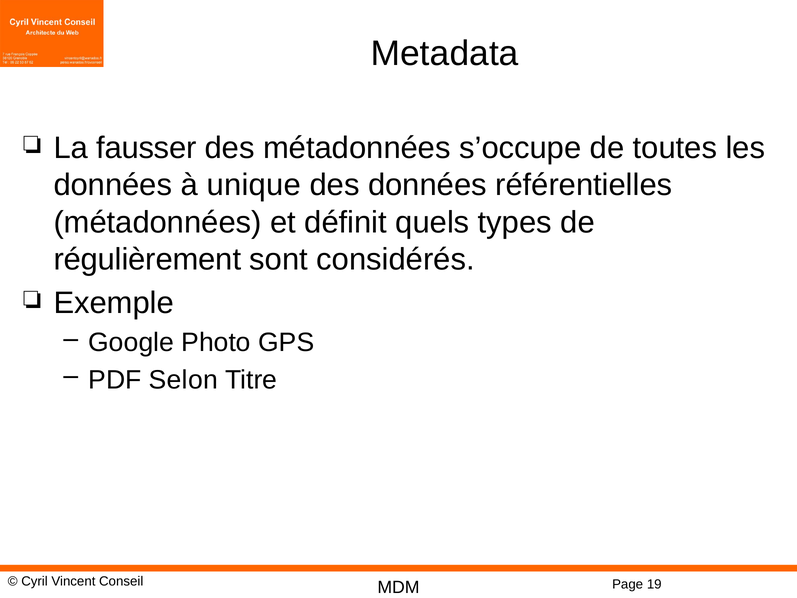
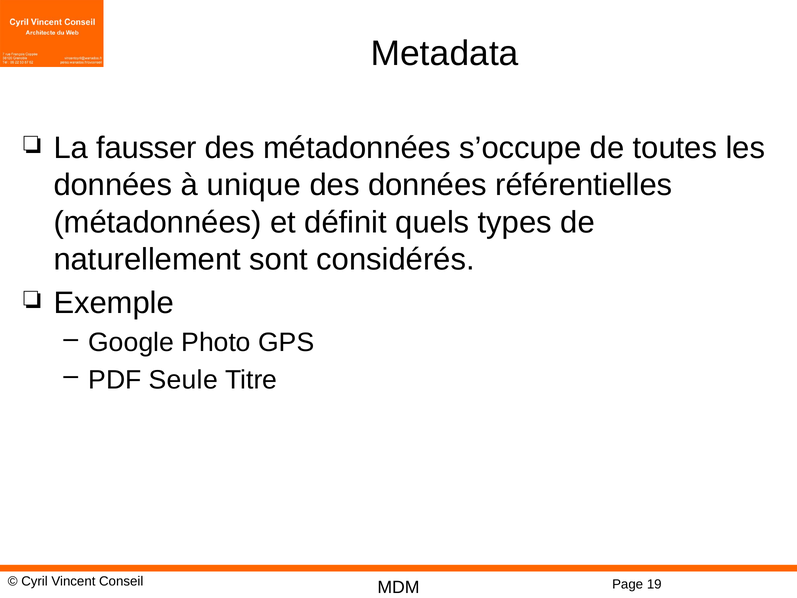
régulièrement: régulièrement -> naturellement
Selon: Selon -> Seule
